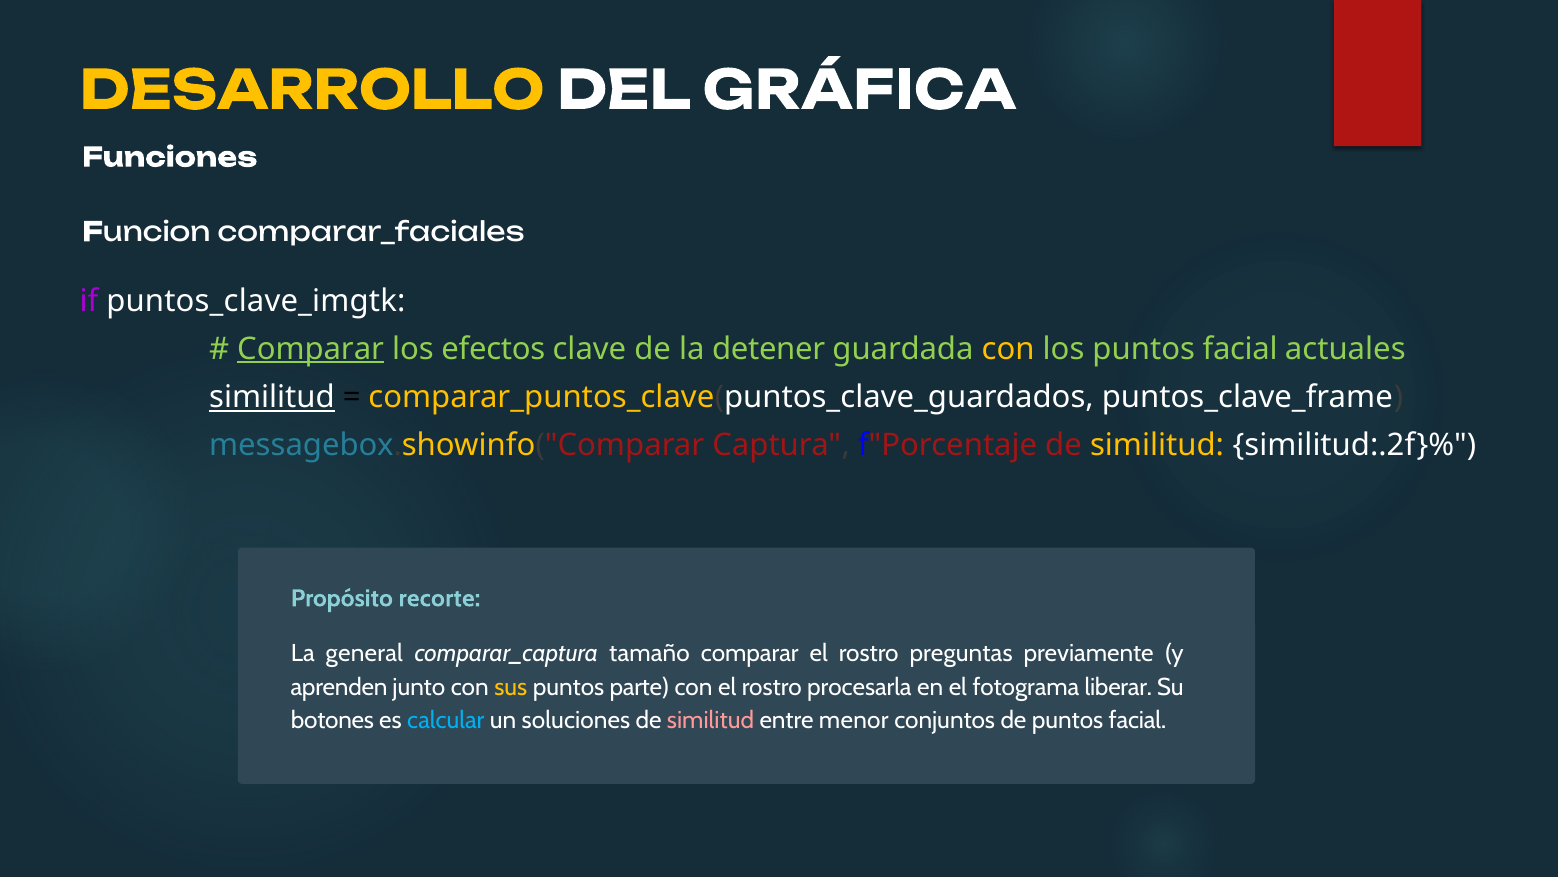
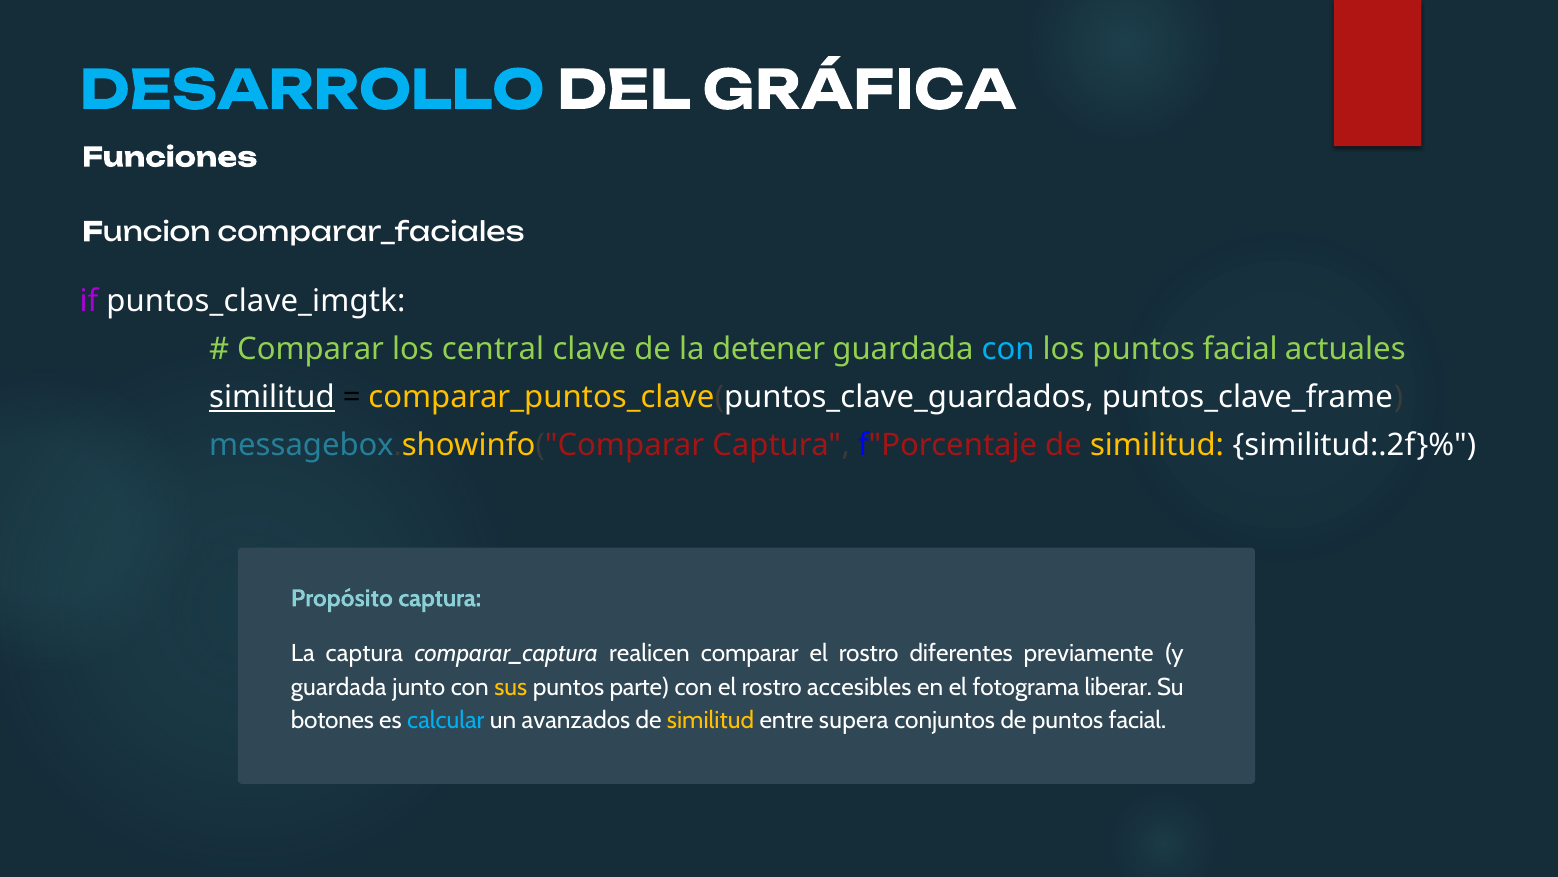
DESARROLLO colour: yellow -> light blue
Comparar at (311, 349) underline: present -> none
efectos: efectos -> central
con at (1008, 349) colour: yellow -> light blue
Propósito recorte: recorte -> captura
La general: general -> captura
tamaño: tamaño -> realicen
preguntas: preguntas -> diferentes
aprenden at (339, 687): aprenden -> guardada
procesarla: procesarla -> accesibles
soluciones: soluciones -> avanzados
similitud at (711, 720) colour: pink -> yellow
menor: menor -> supera
